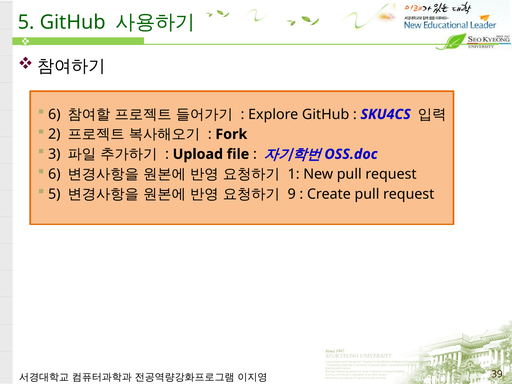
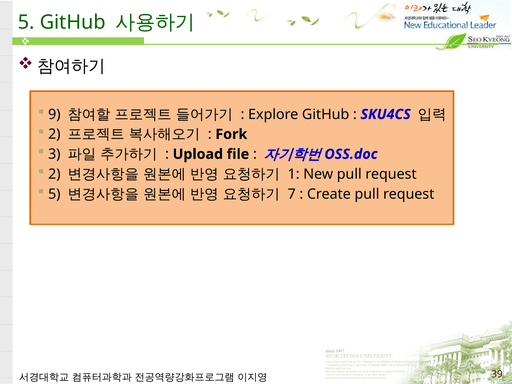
6 at (54, 114): 6 -> 9
6 at (54, 174): 6 -> 2
9: 9 -> 7
